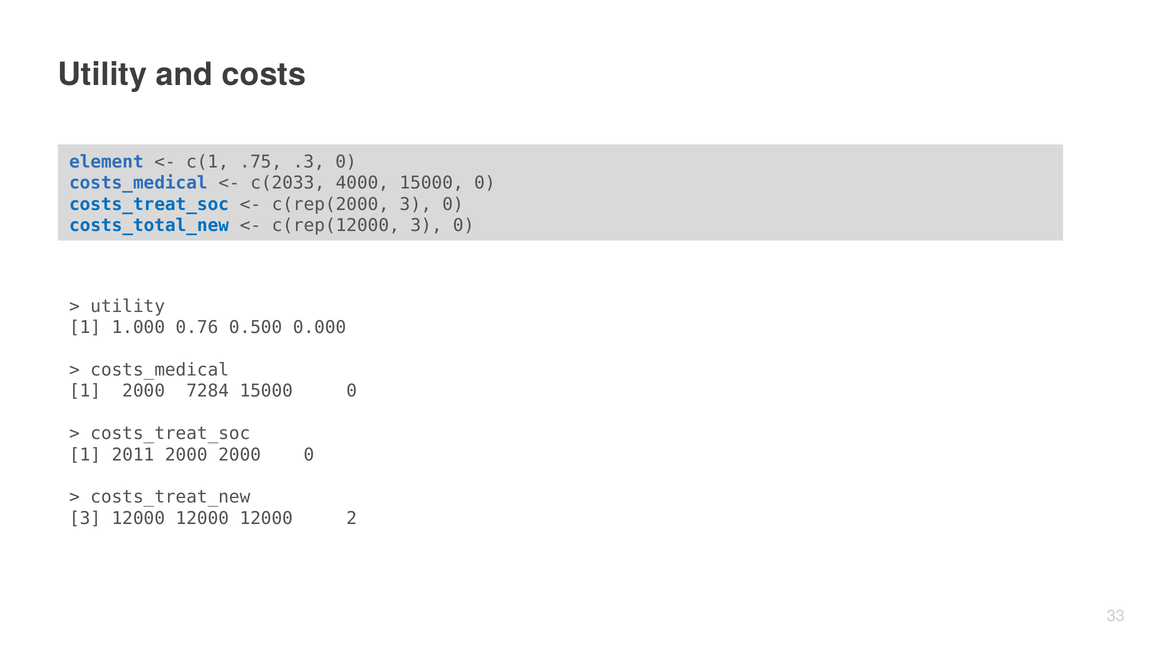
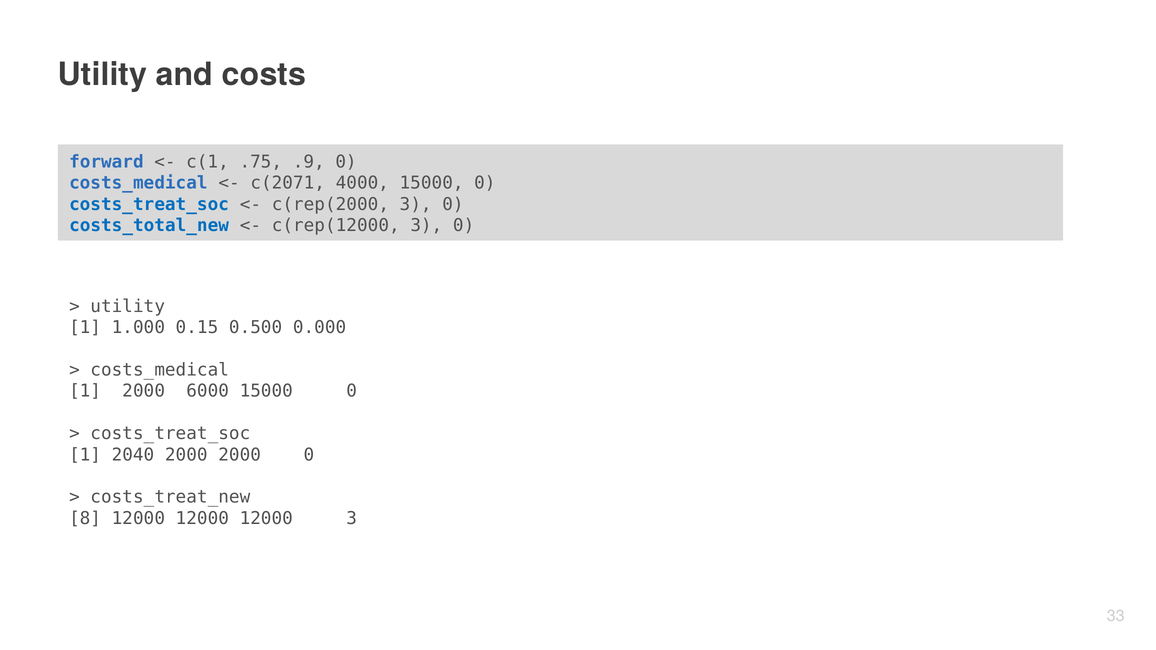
element: element -> forward
.3: .3 -> .9
c(2033: c(2033 -> c(2071
0.76: 0.76 -> 0.15
7284: 7284 -> 6000
2011: 2011 -> 2040
3 at (85, 519): 3 -> 8
12000 2: 2 -> 3
